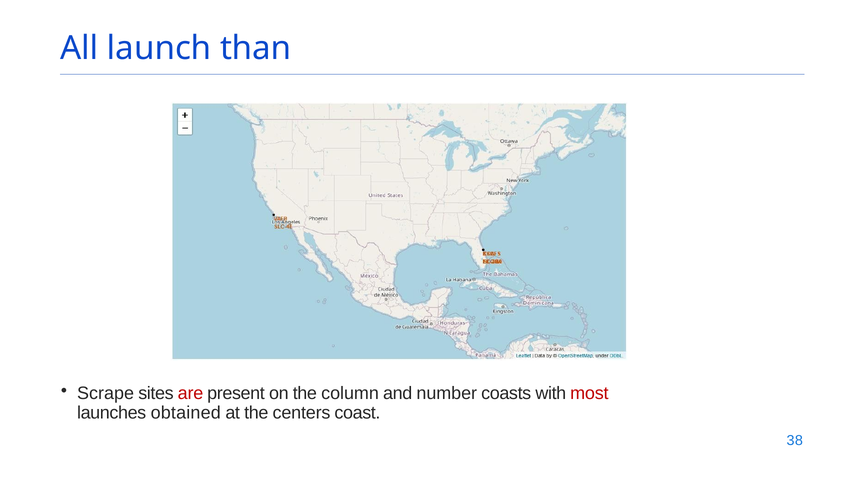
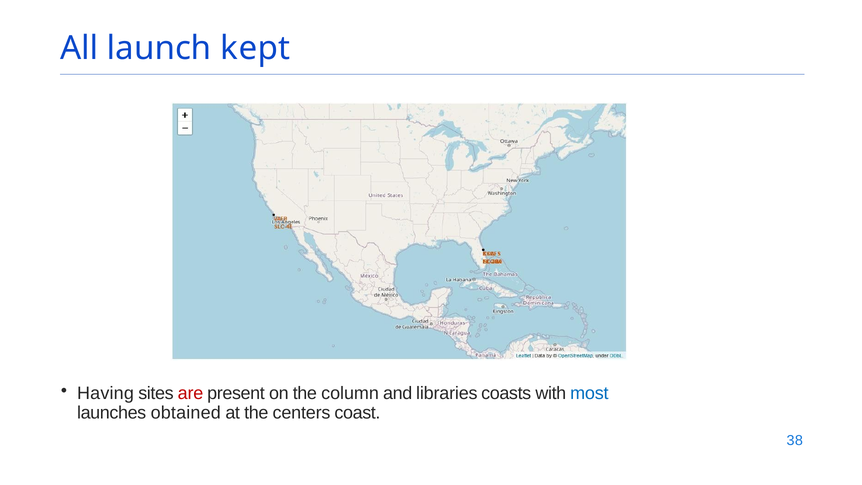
than: than -> kept
Scrape: Scrape -> Having
number: number -> libraries
most colour: red -> blue
